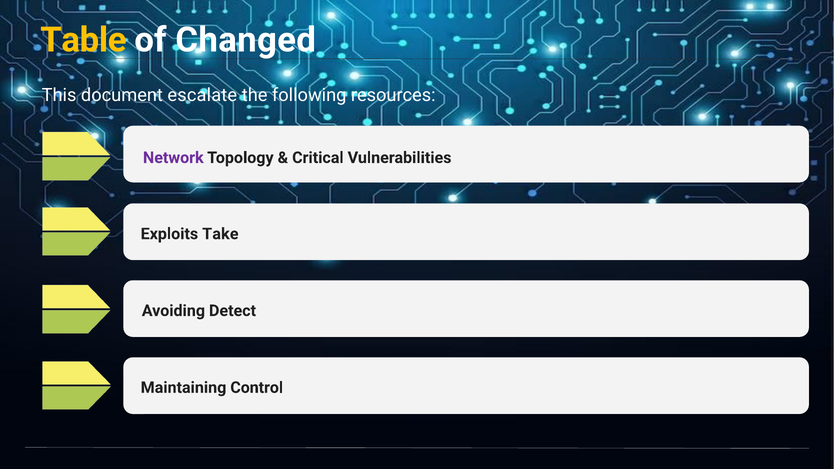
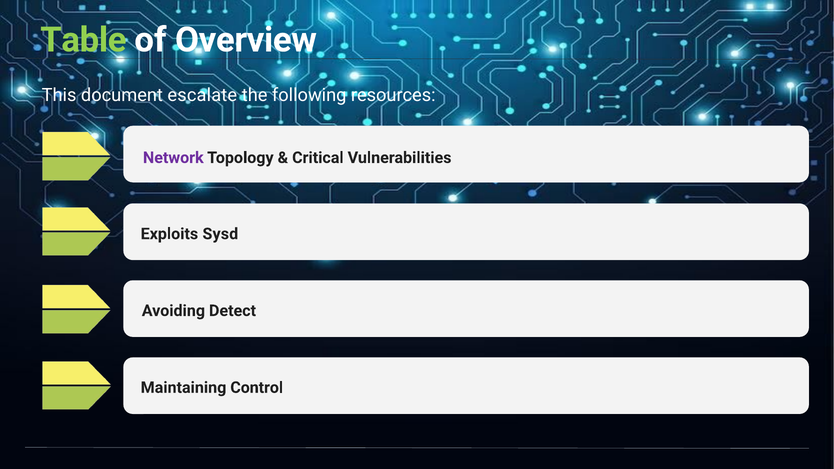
Table colour: yellow -> light green
Changed: Changed -> Overview
Take: Take -> Sysd
